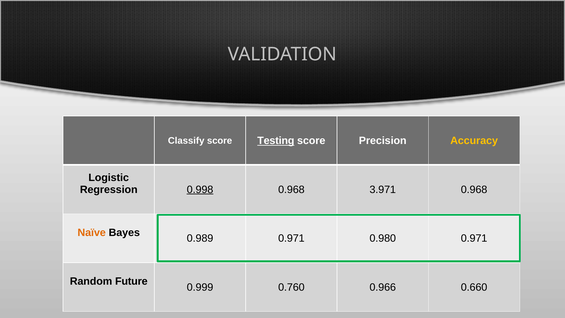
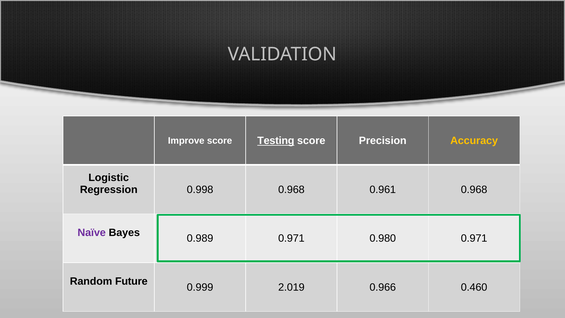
Classify: Classify -> Improve
0.998 underline: present -> none
3.971: 3.971 -> 0.961
Naïve colour: orange -> purple
0.760: 0.760 -> 2.019
0.660: 0.660 -> 0.460
